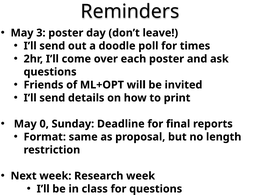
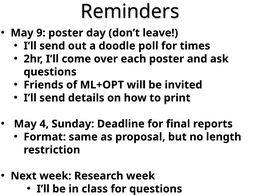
3: 3 -> 9
0: 0 -> 4
